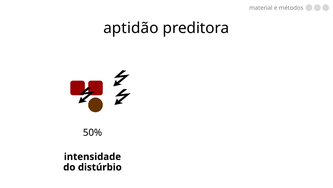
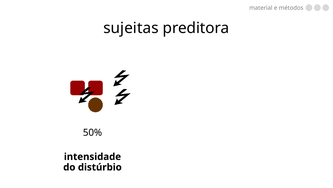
aptidão: aptidão -> sujeitas
